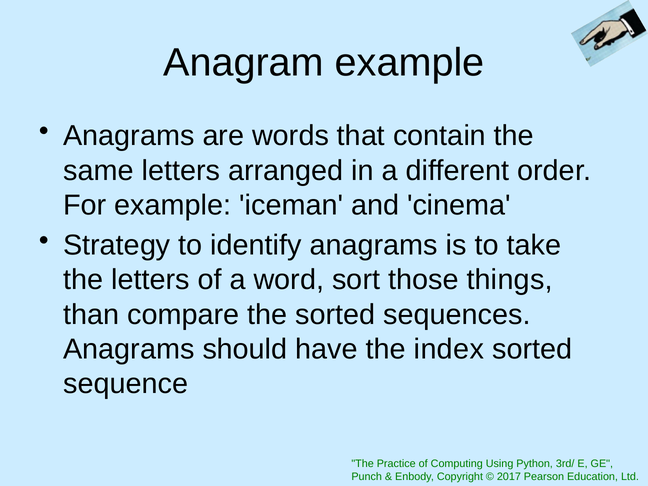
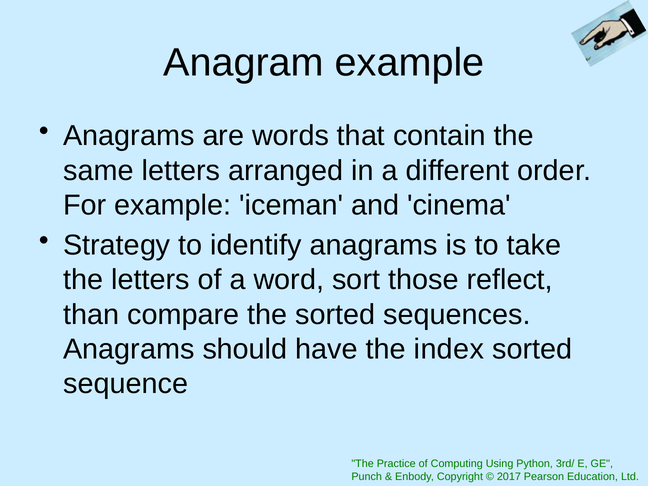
things: things -> reflect
